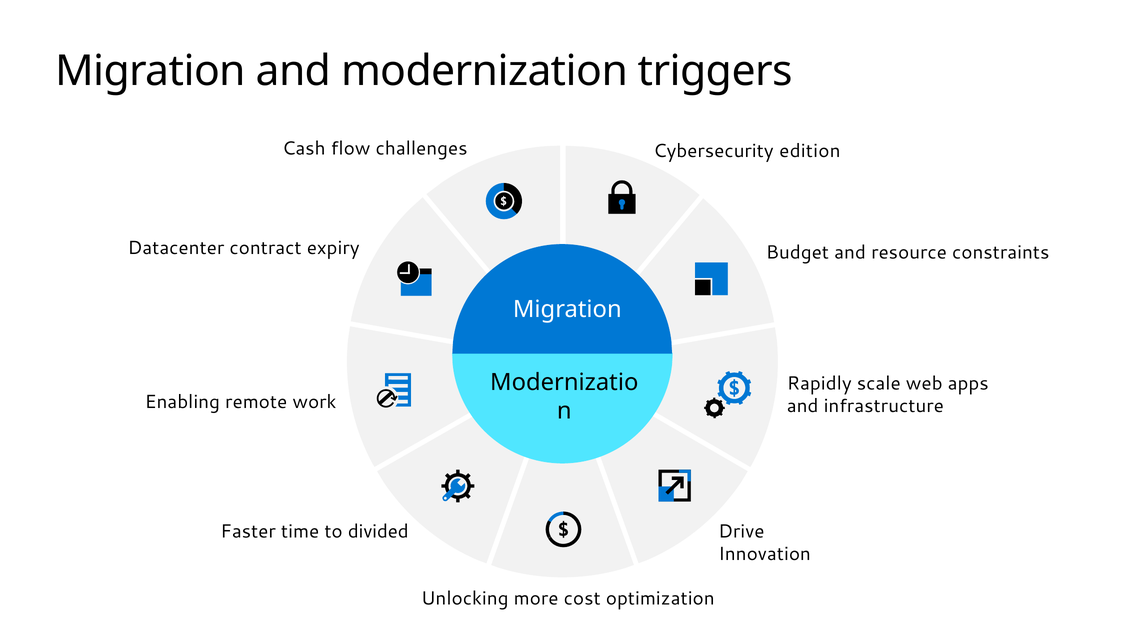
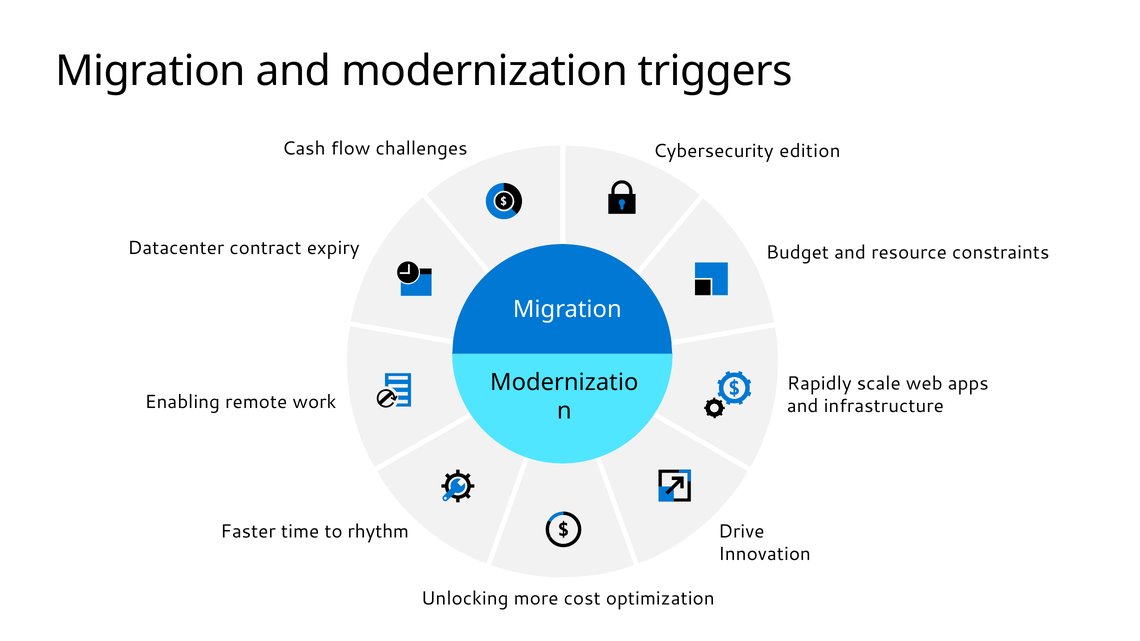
divided: divided -> rhythm
